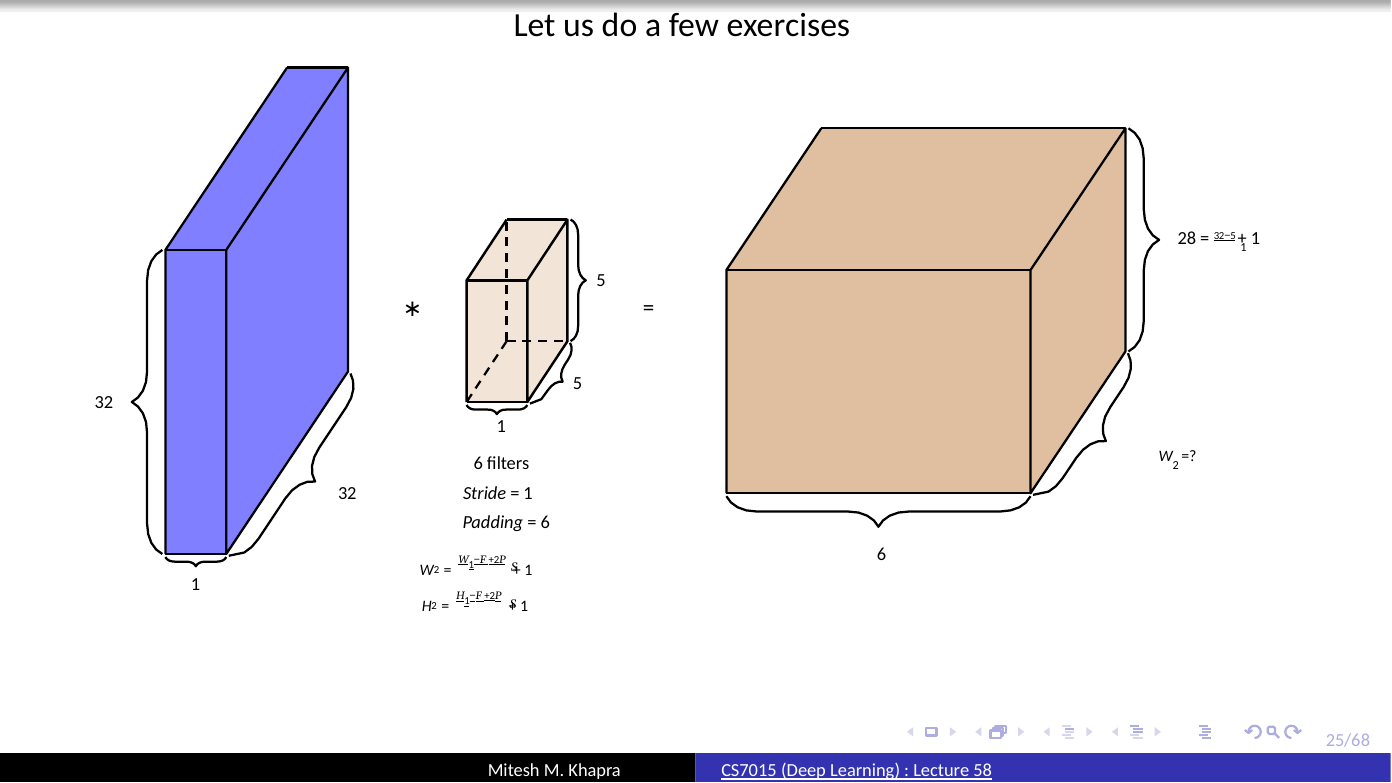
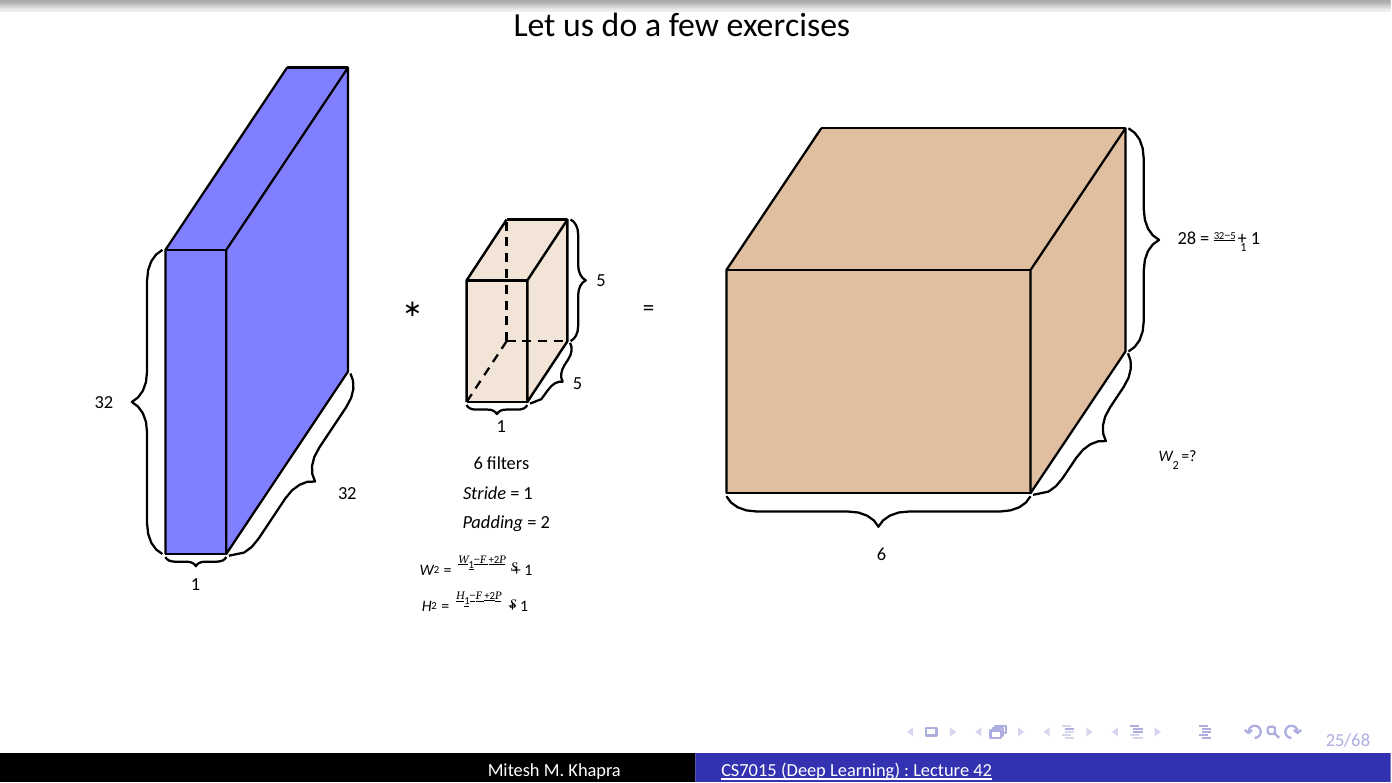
6 at (545, 522): 6 -> 2
58: 58 -> 42
